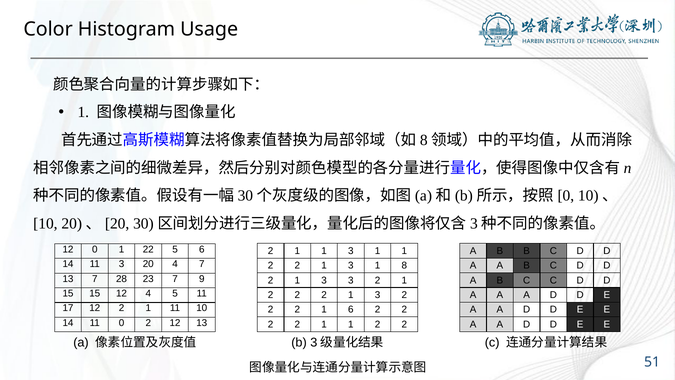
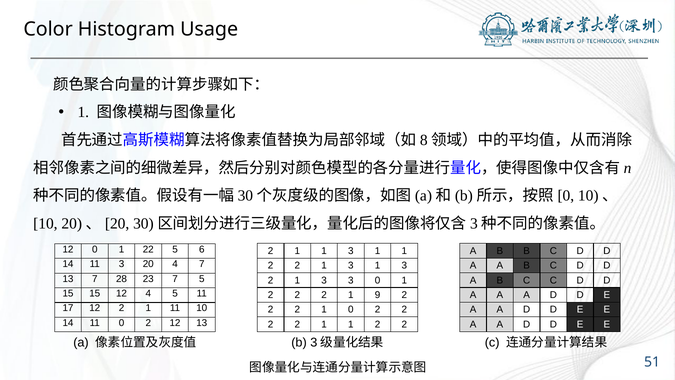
3 1 8: 8 -> 3
7 9: 9 -> 5
3 3 2: 2 -> 0
3 at (378, 295): 3 -> 9
1 6: 6 -> 0
